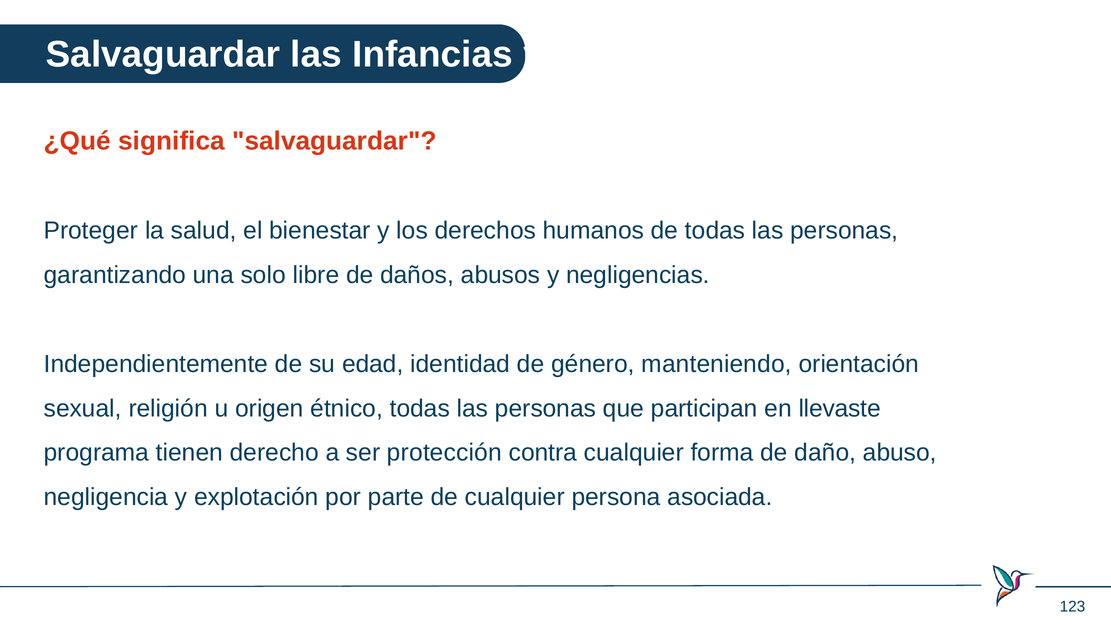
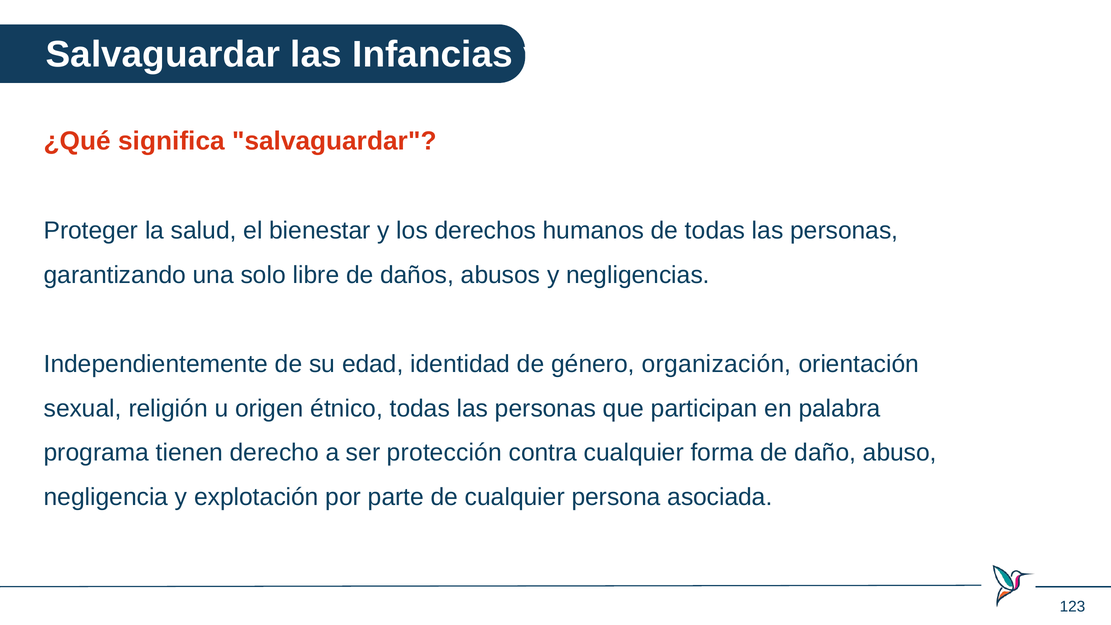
manteniendo: manteniendo -> organización
llevaste: llevaste -> palabra
